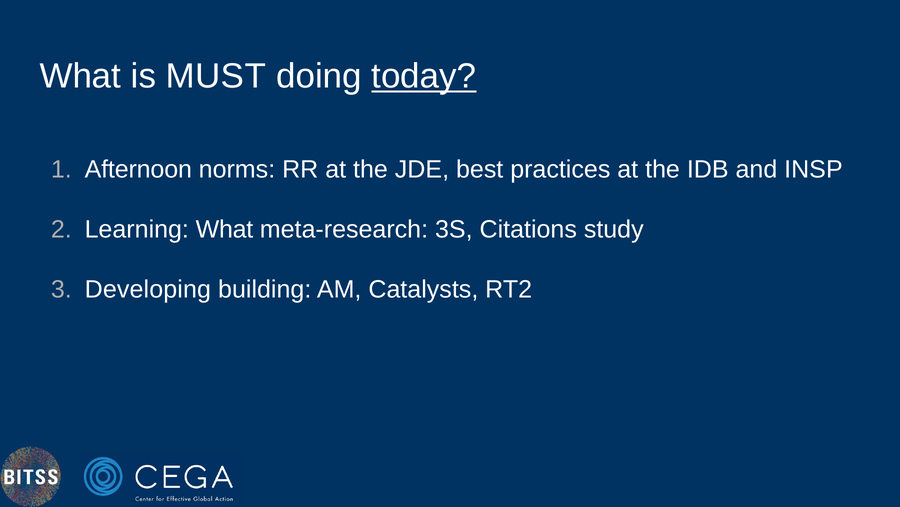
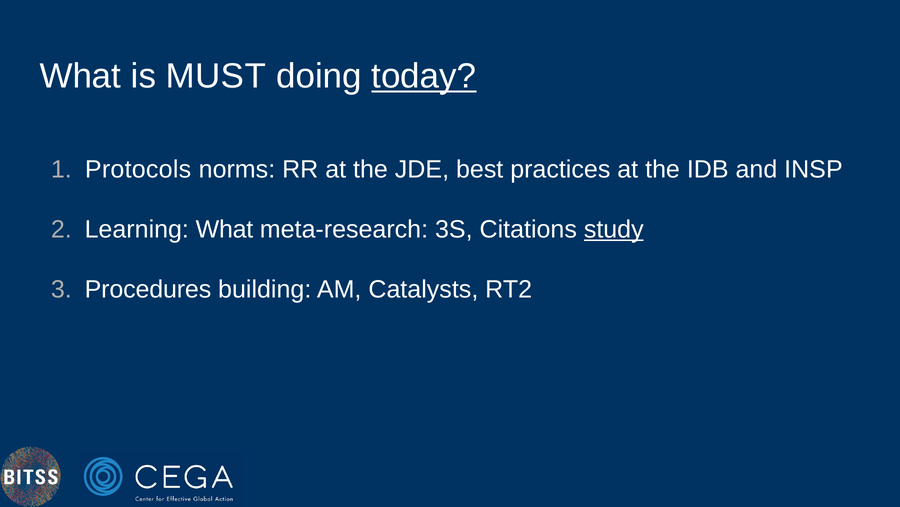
Afternoon: Afternoon -> Protocols
study underline: none -> present
Developing: Developing -> Procedures
